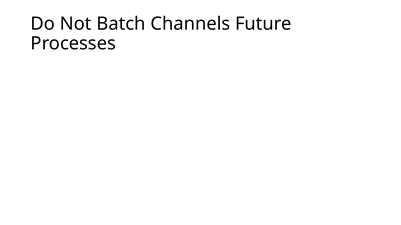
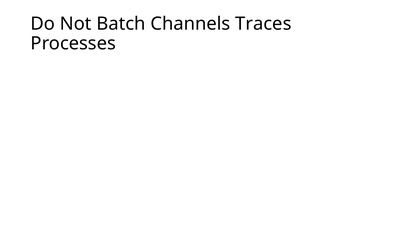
Future: Future -> Traces
